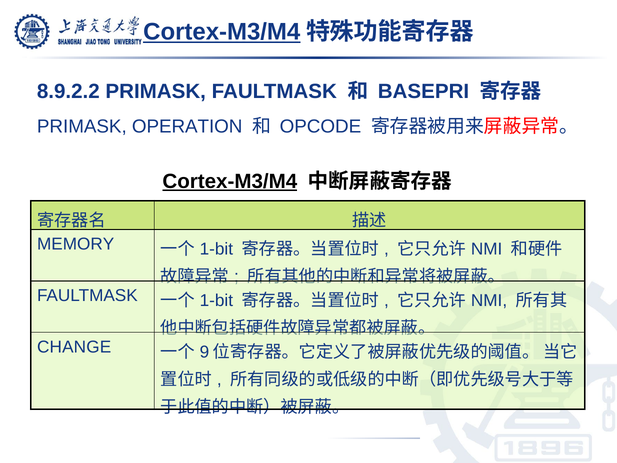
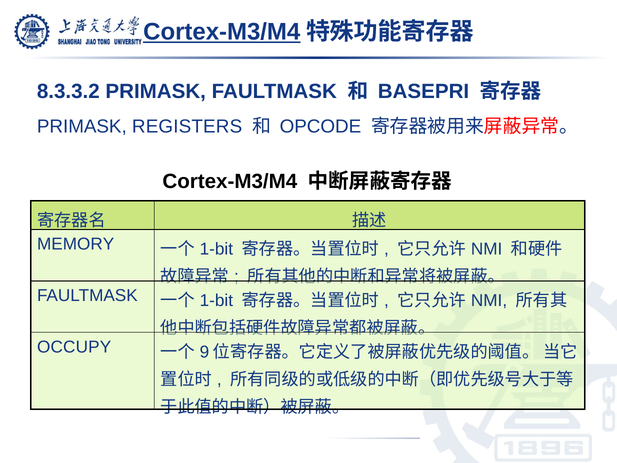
8.9.2.2: 8.9.2.2 -> 8.3.3.2
OPERATION: OPERATION -> REGISTERS
Cortex-M3/M4 at (230, 181) underline: present -> none
CHANGE: CHANGE -> OCCUPY
